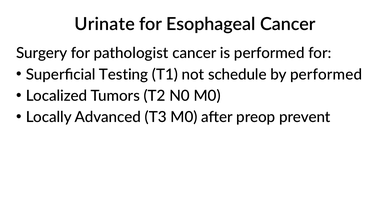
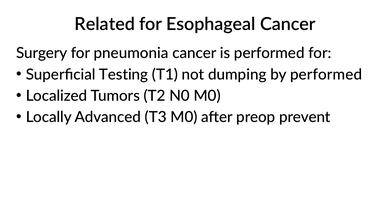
Urinate: Urinate -> Related
pathologist: pathologist -> pneumonia
schedule: schedule -> dumping
